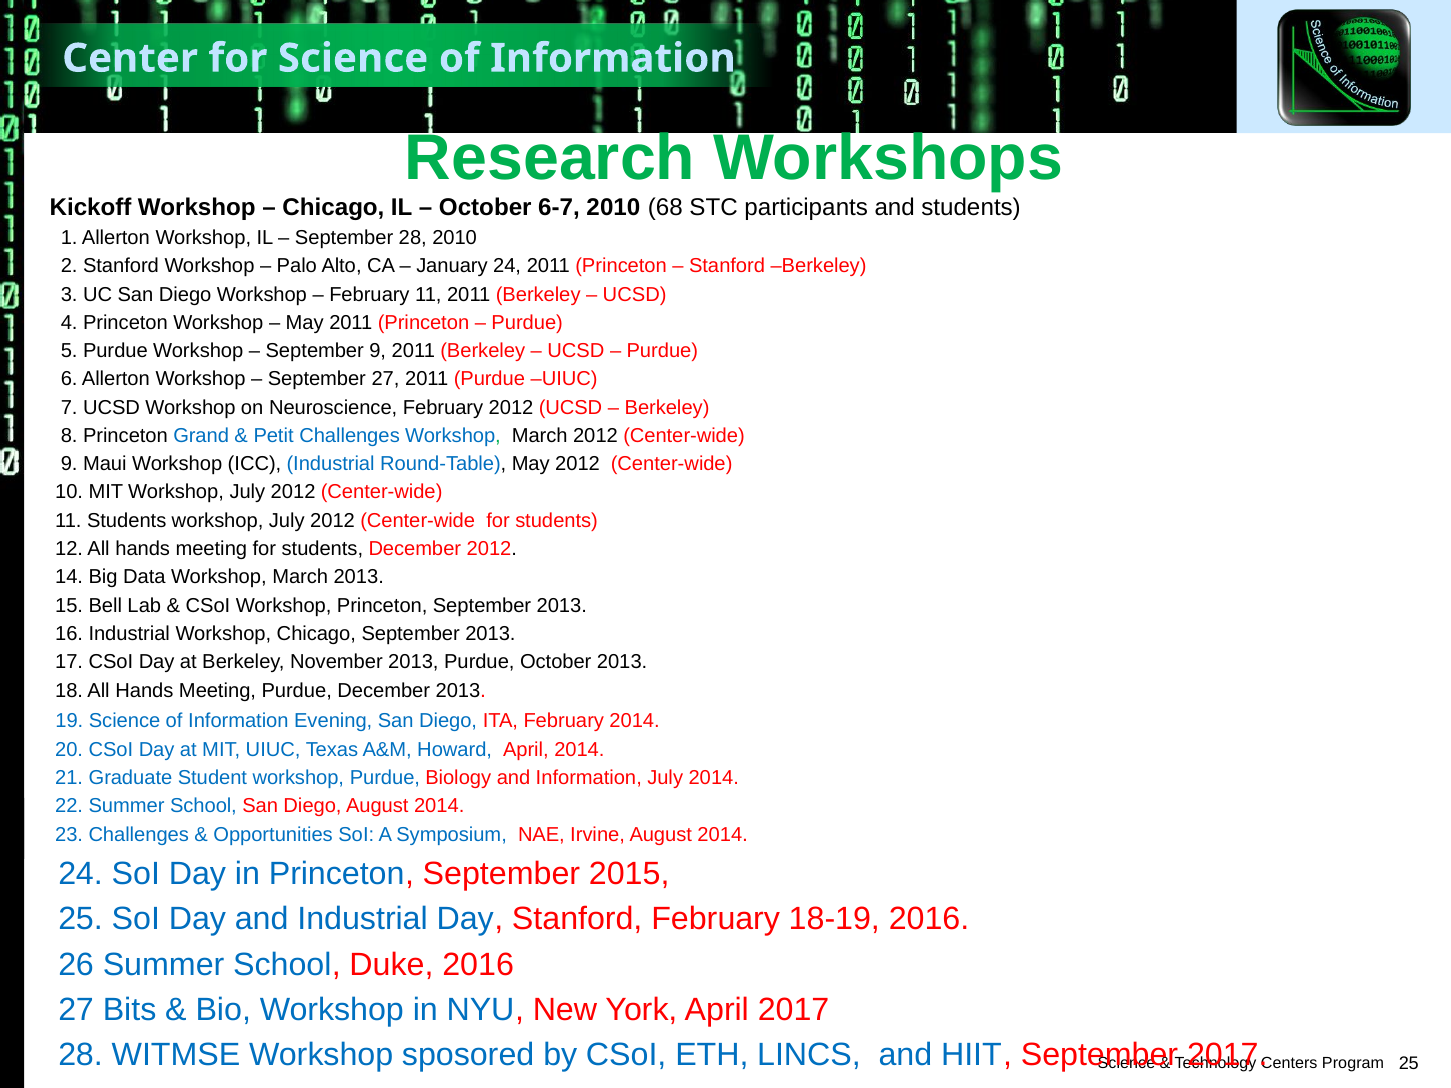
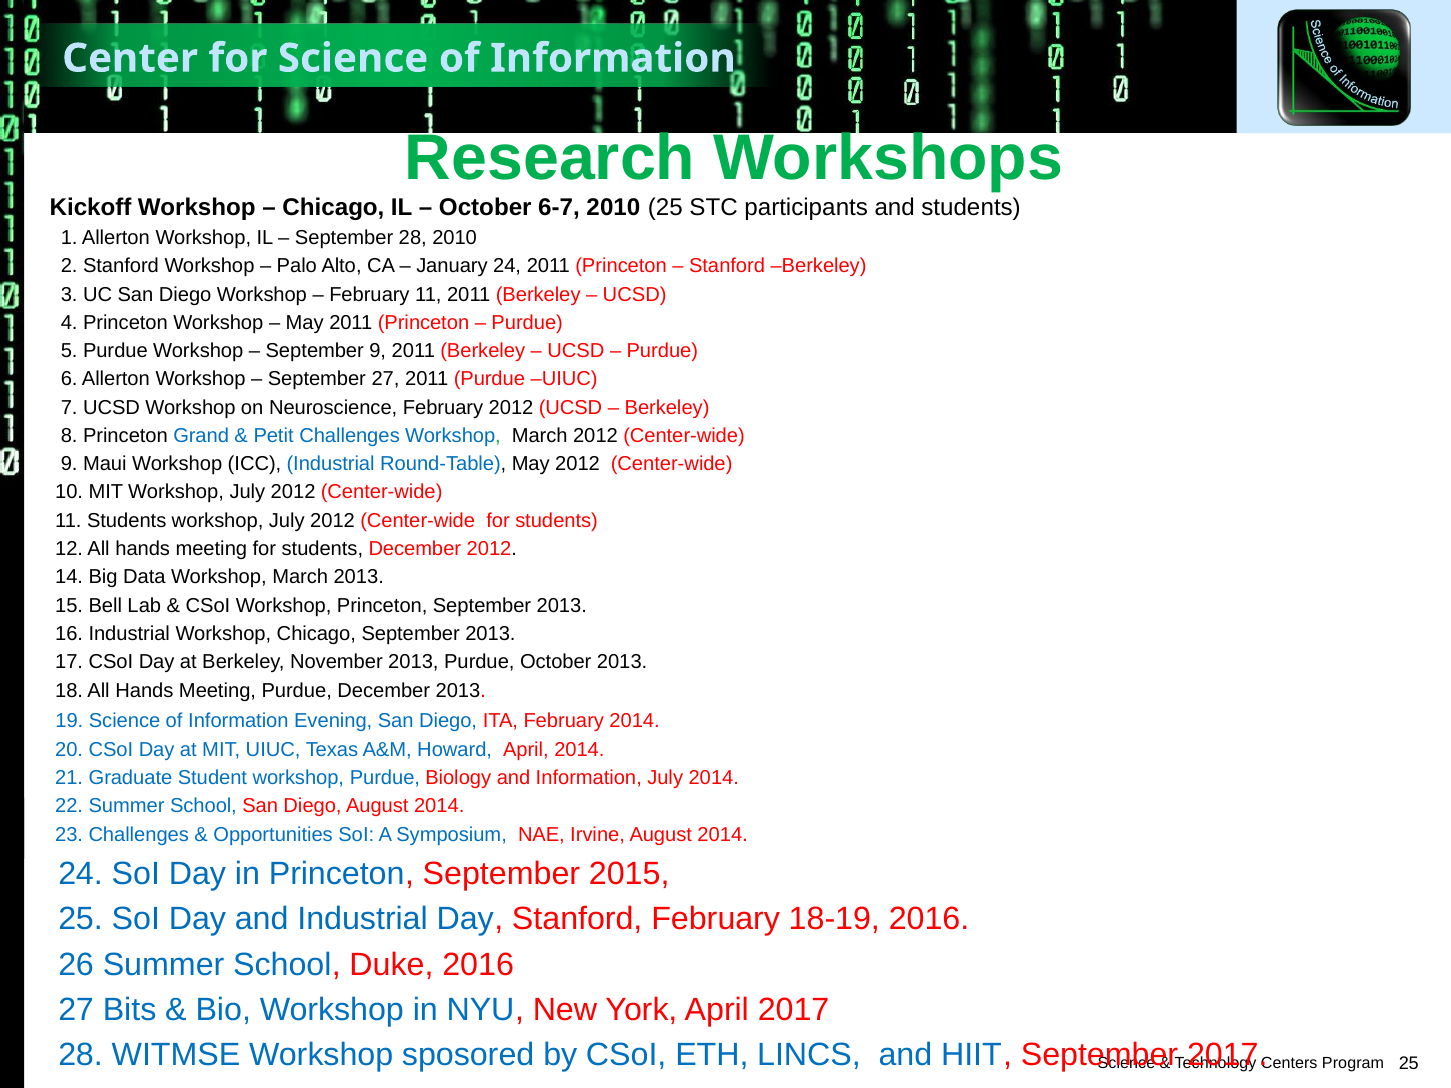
2010 68: 68 -> 25
